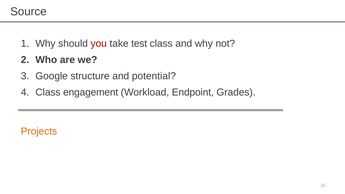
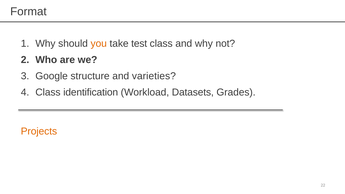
Source: Source -> Format
you colour: red -> orange
potential: potential -> varieties
engagement: engagement -> identification
Endpoint: Endpoint -> Datasets
